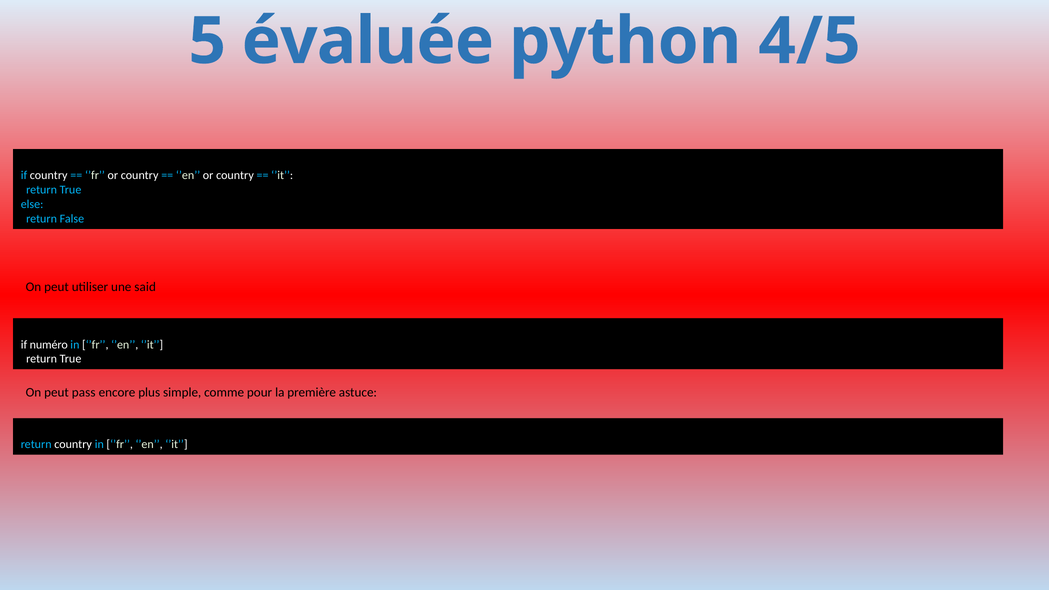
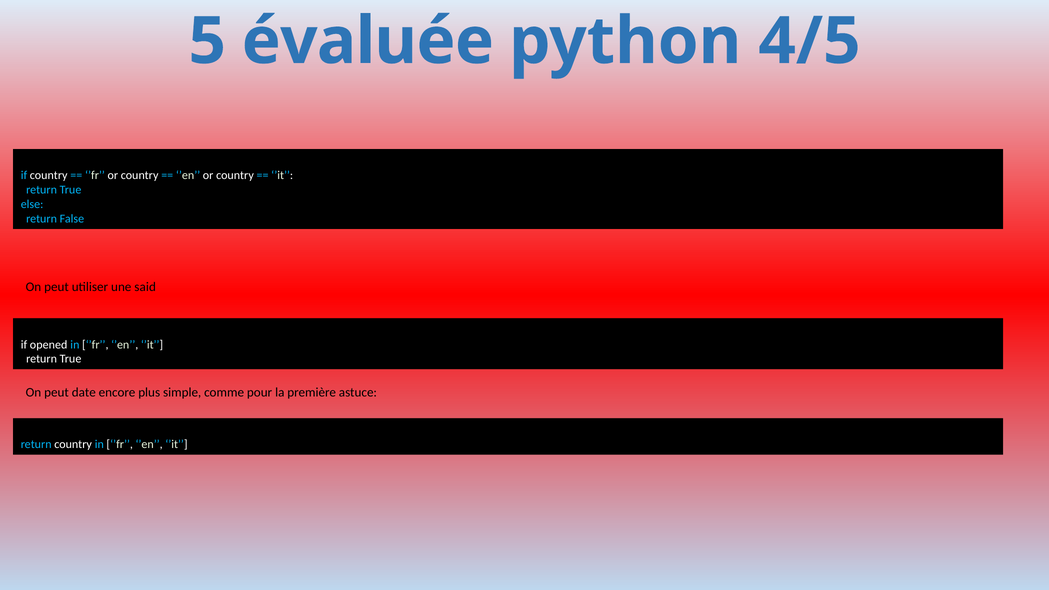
numéro: numéro -> opened
pass: pass -> date
